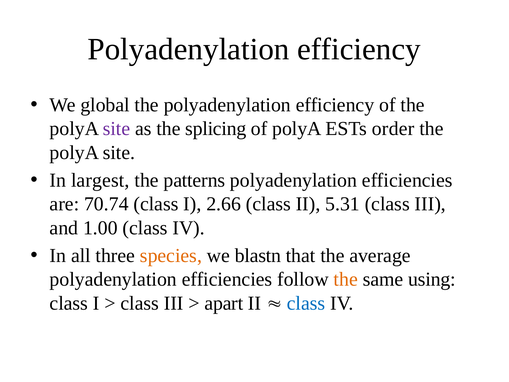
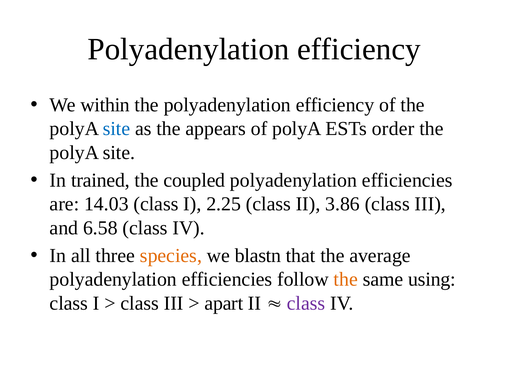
global: global -> within
site at (117, 129) colour: purple -> blue
splicing: splicing -> appears
largest: largest -> trained
patterns: patterns -> coupled
70.74: 70.74 -> 14.03
2.66: 2.66 -> 2.25
5.31: 5.31 -> 3.86
1.00: 1.00 -> 6.58
class at (306, 303) colour: blue -> purple
